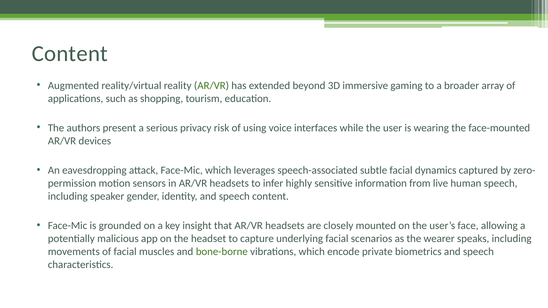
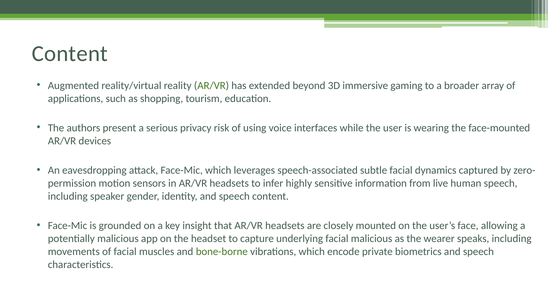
facial scenarios: scenarios -> malicious
